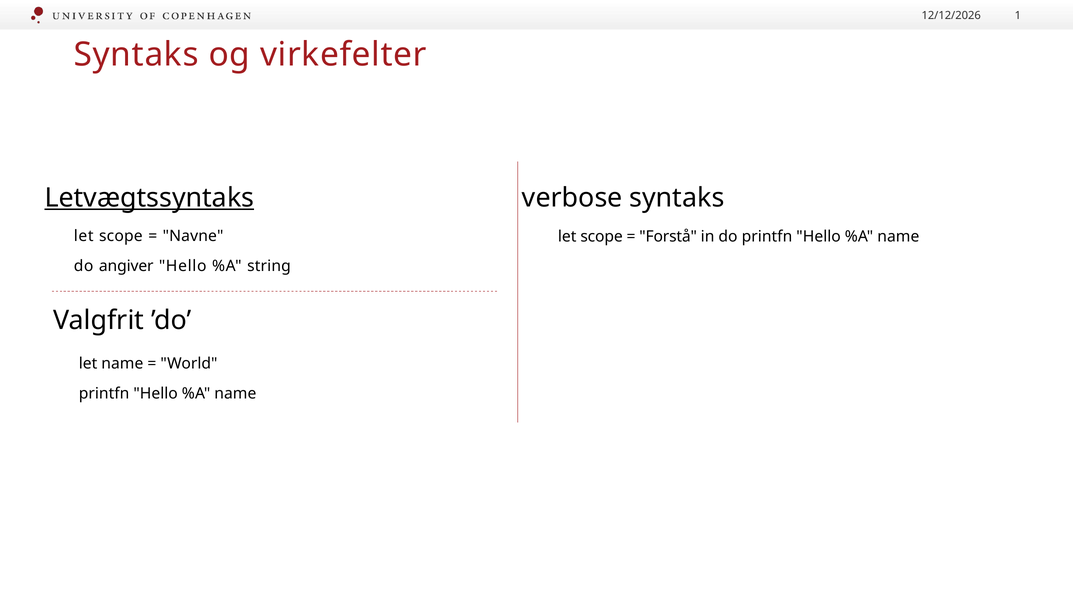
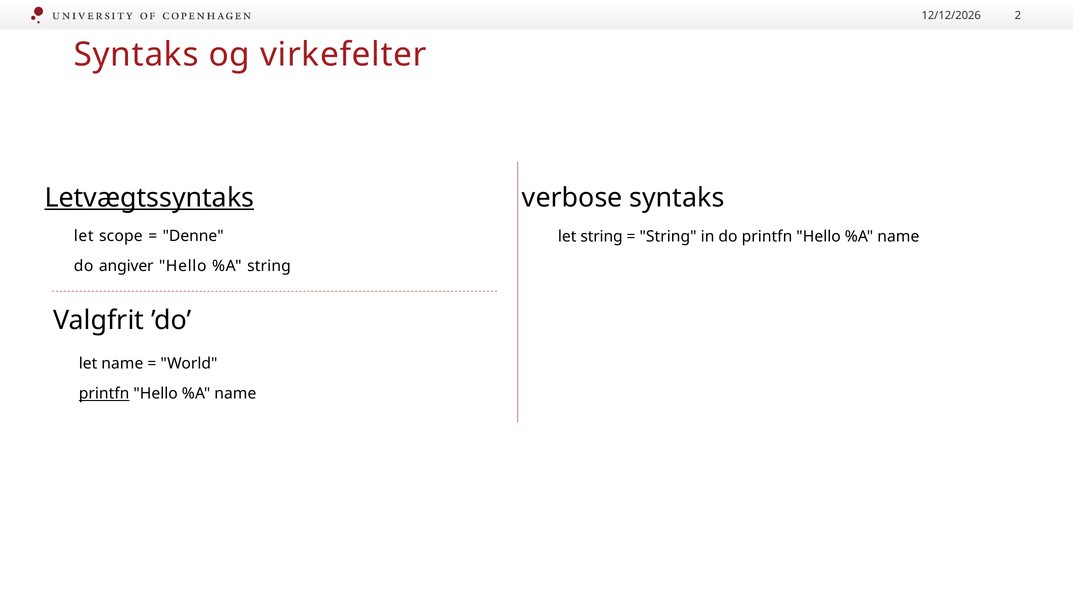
1: 1 -> 2
Navne: Navne -> Denne
scope at (602, 237): scope -> string
Forstå at (668, 237): Forstå -> String
printfn at (104, 393) underline: none -> present
